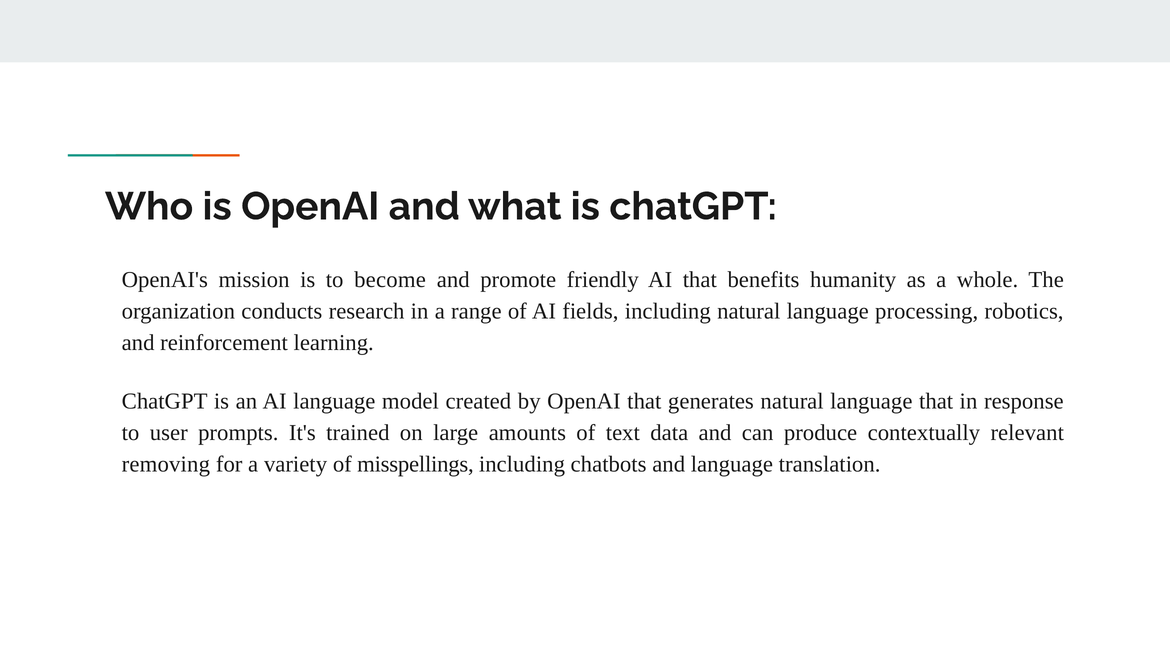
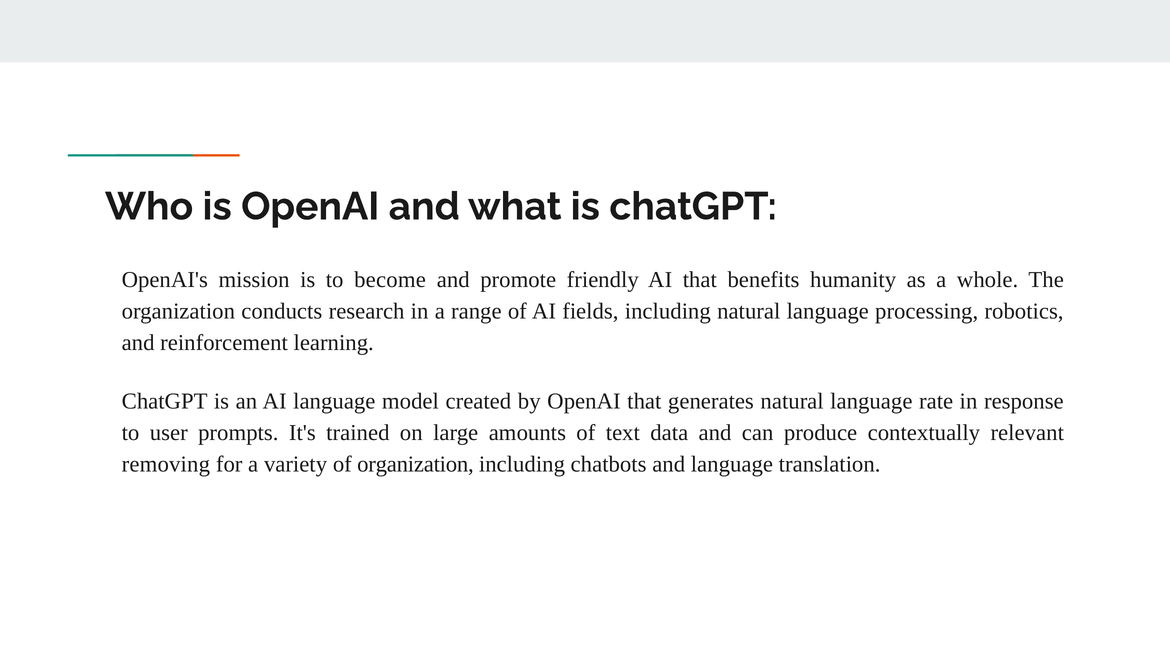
language that: that -> rate
of misspellings: misspellings -> organization
